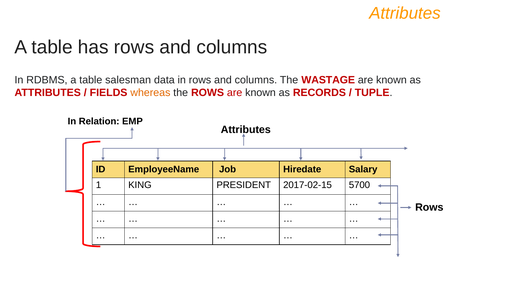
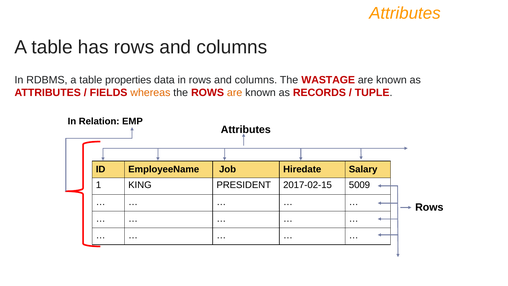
salesman: salesman -> properties
are at (235, 93) colour: red -> orange
5700: 5700 -> 5009
